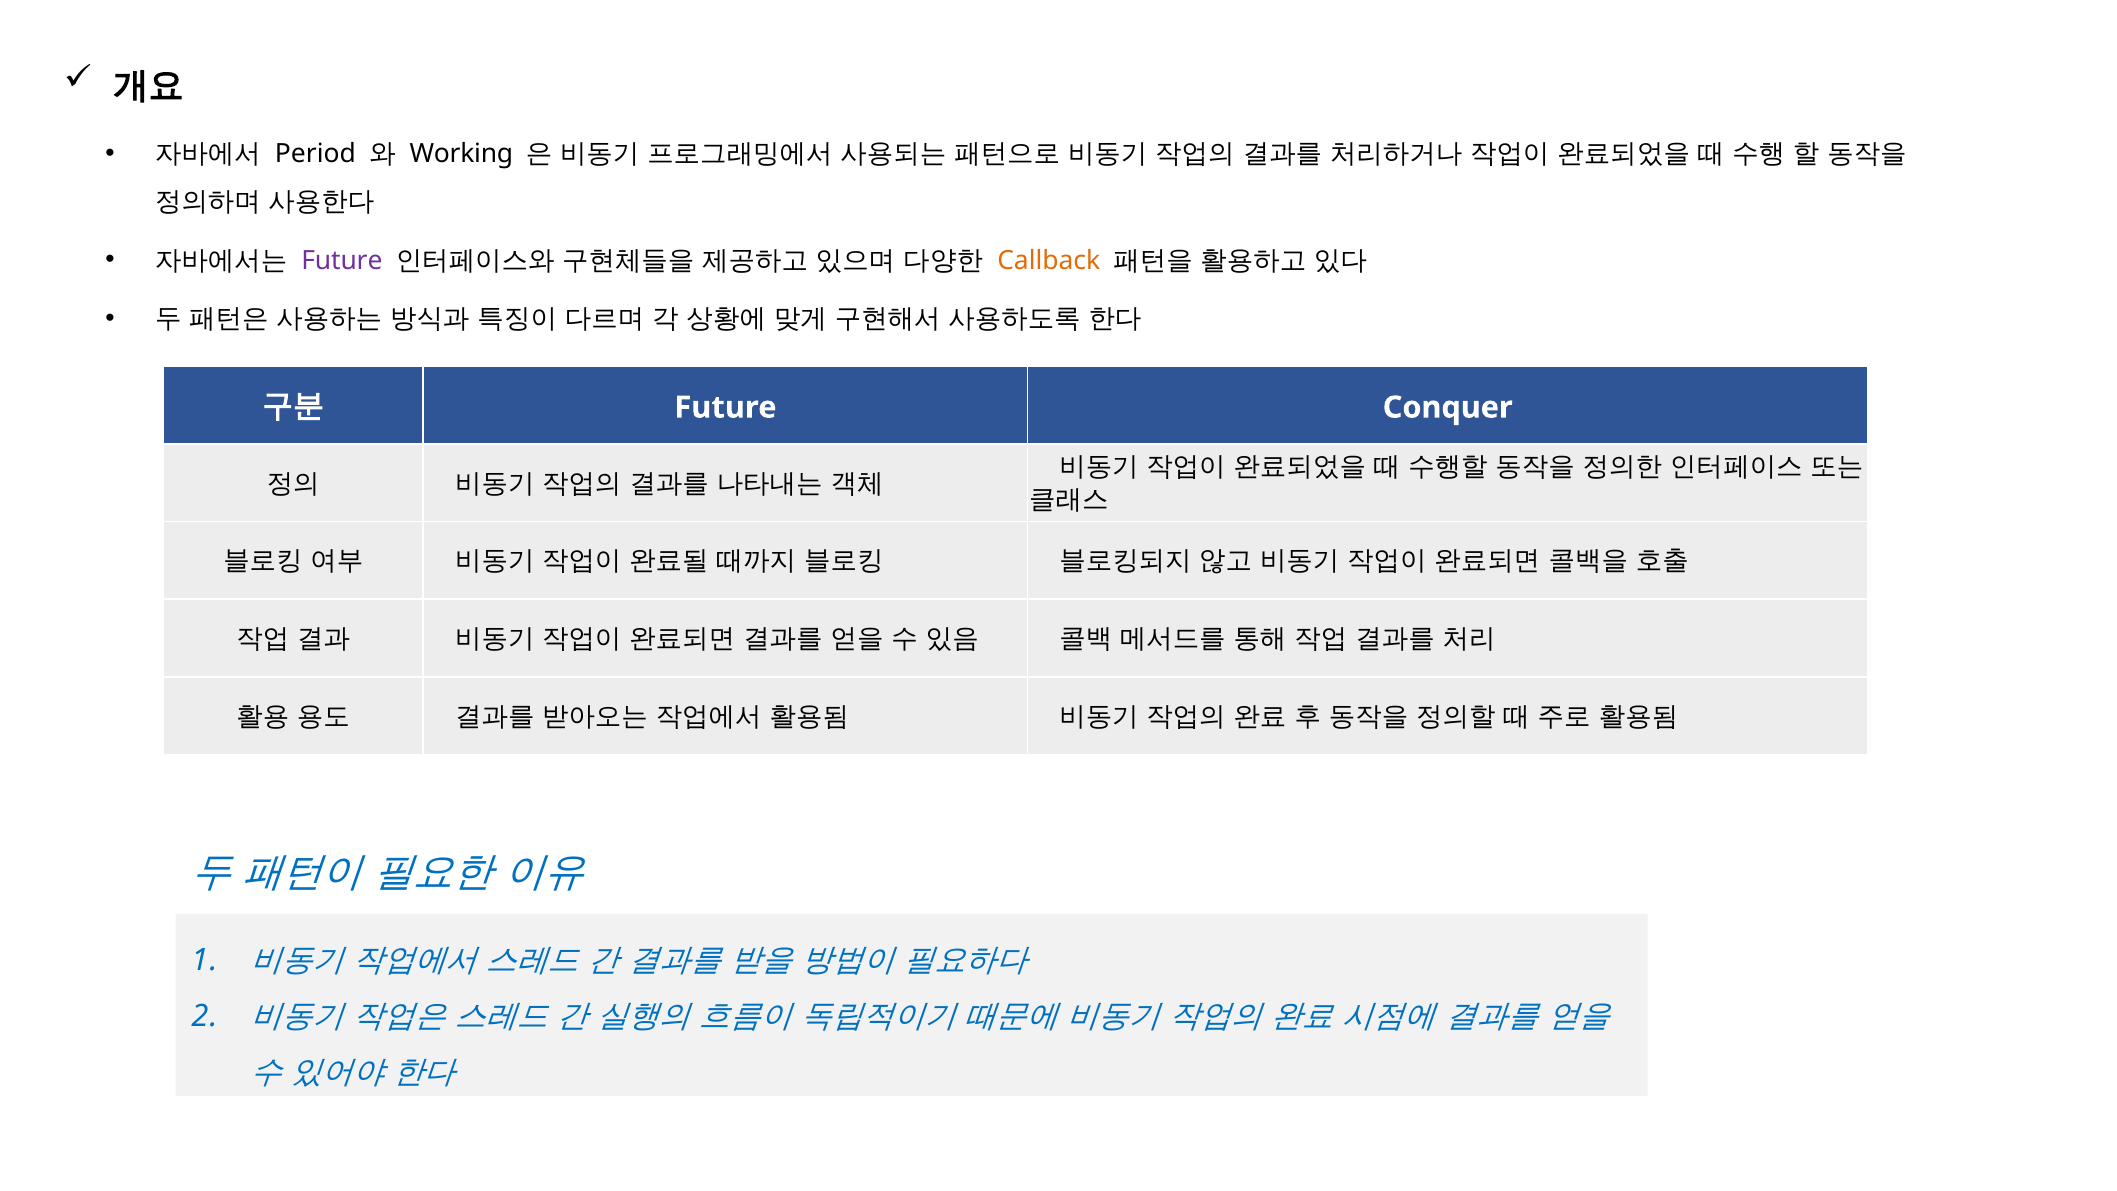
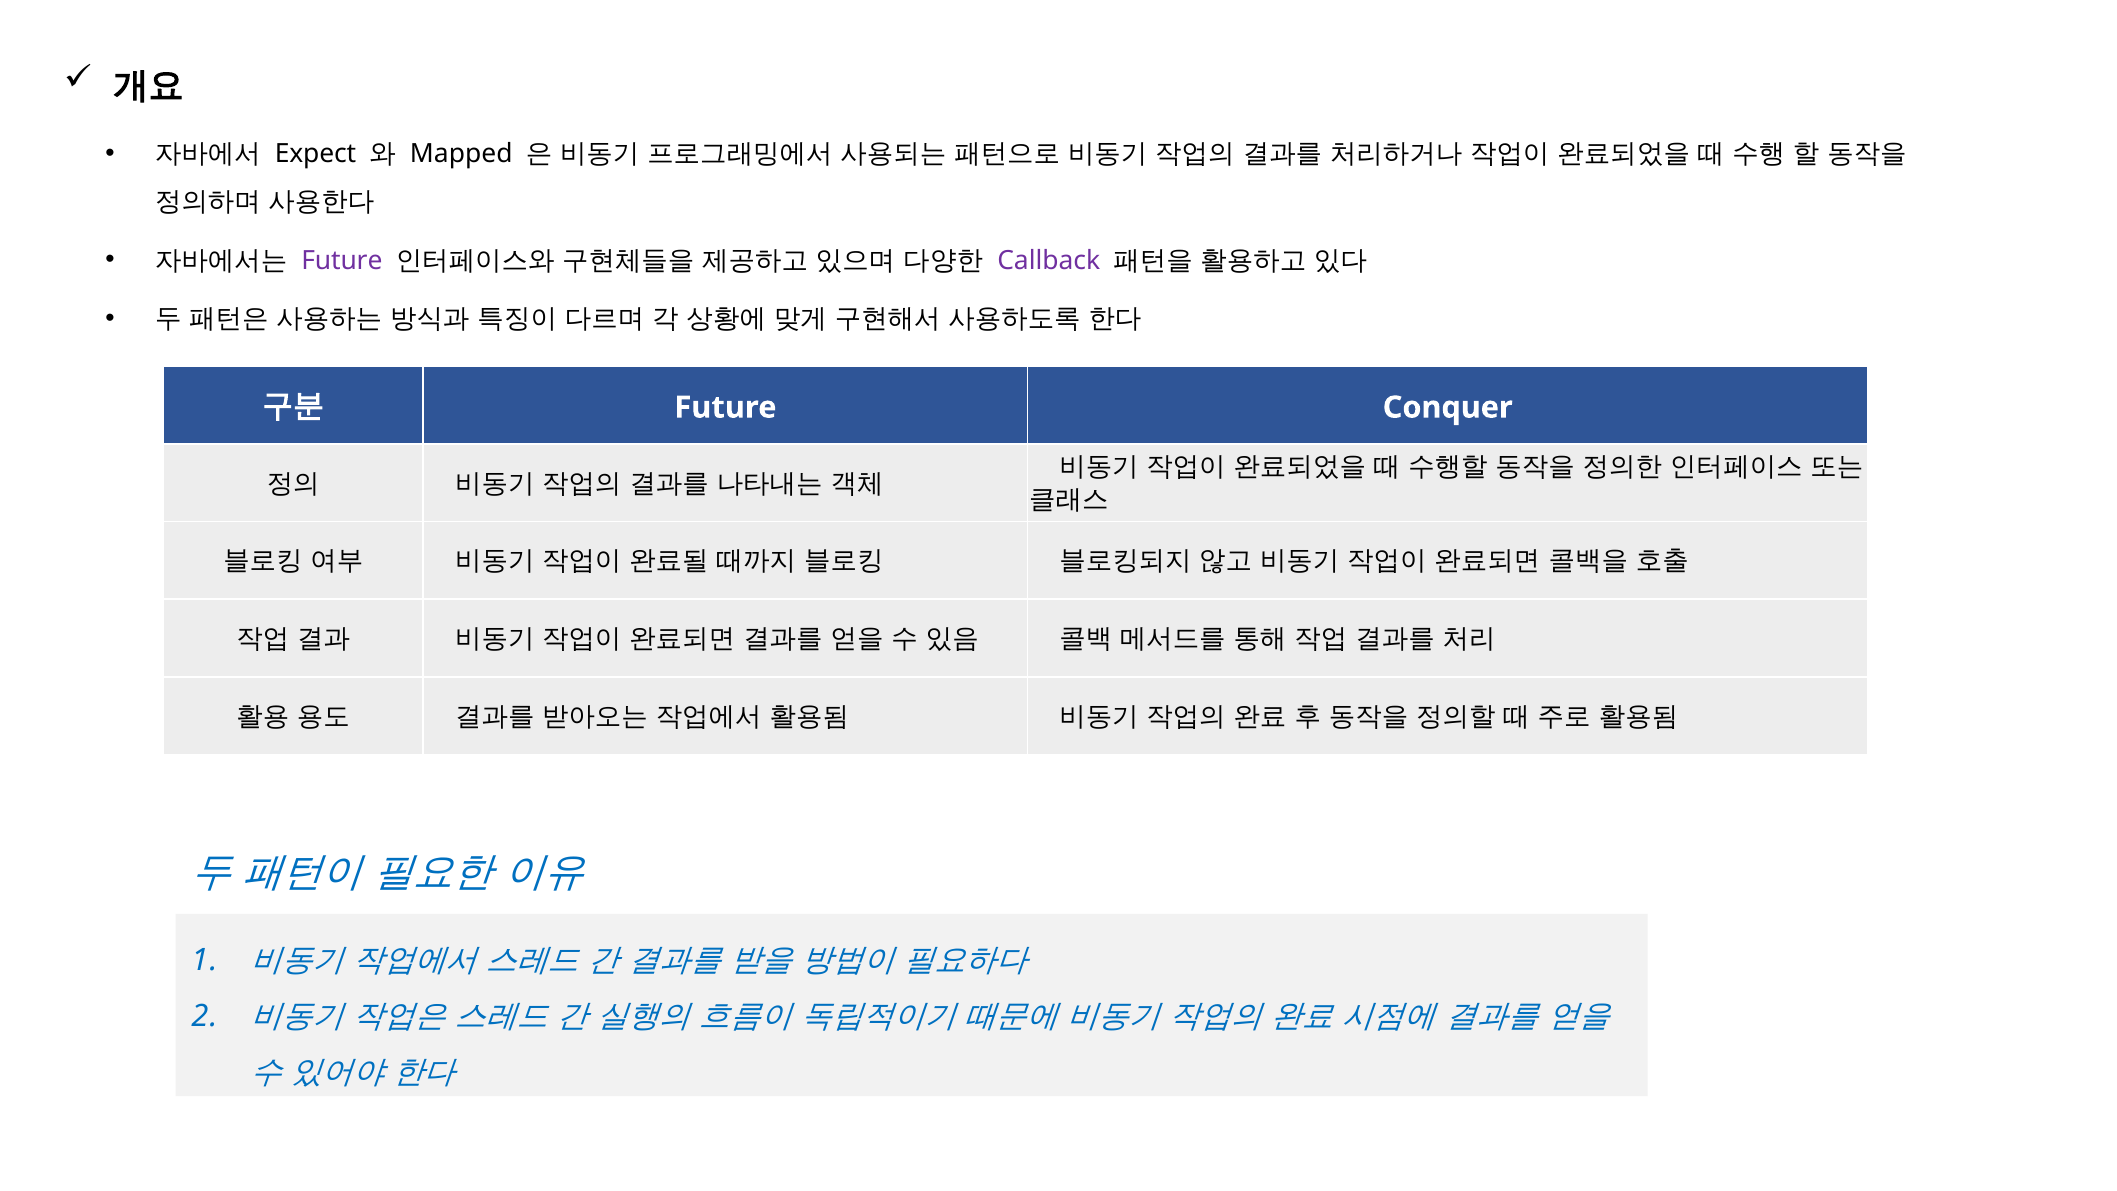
Period: Period -> Expect
Working: Working -> Mapped
Callback colour: orange -> purple
